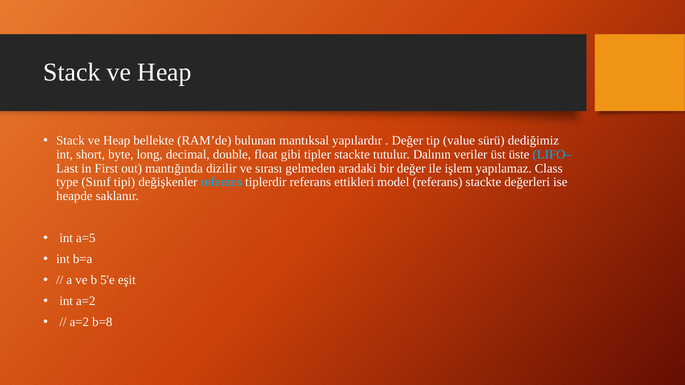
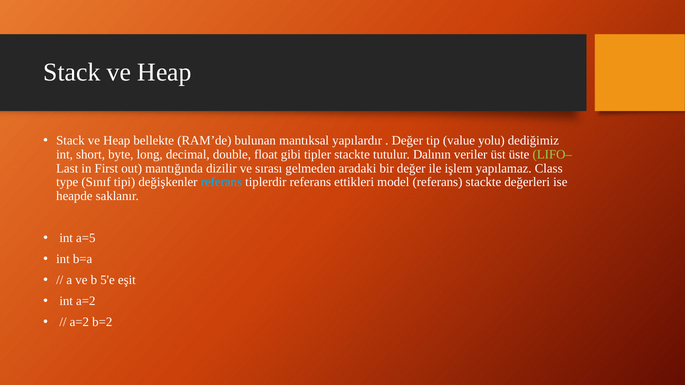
sürü: sürü -> yolu
LIFO– colour: light blue -> light green
b=8: b=8 -> b=2
